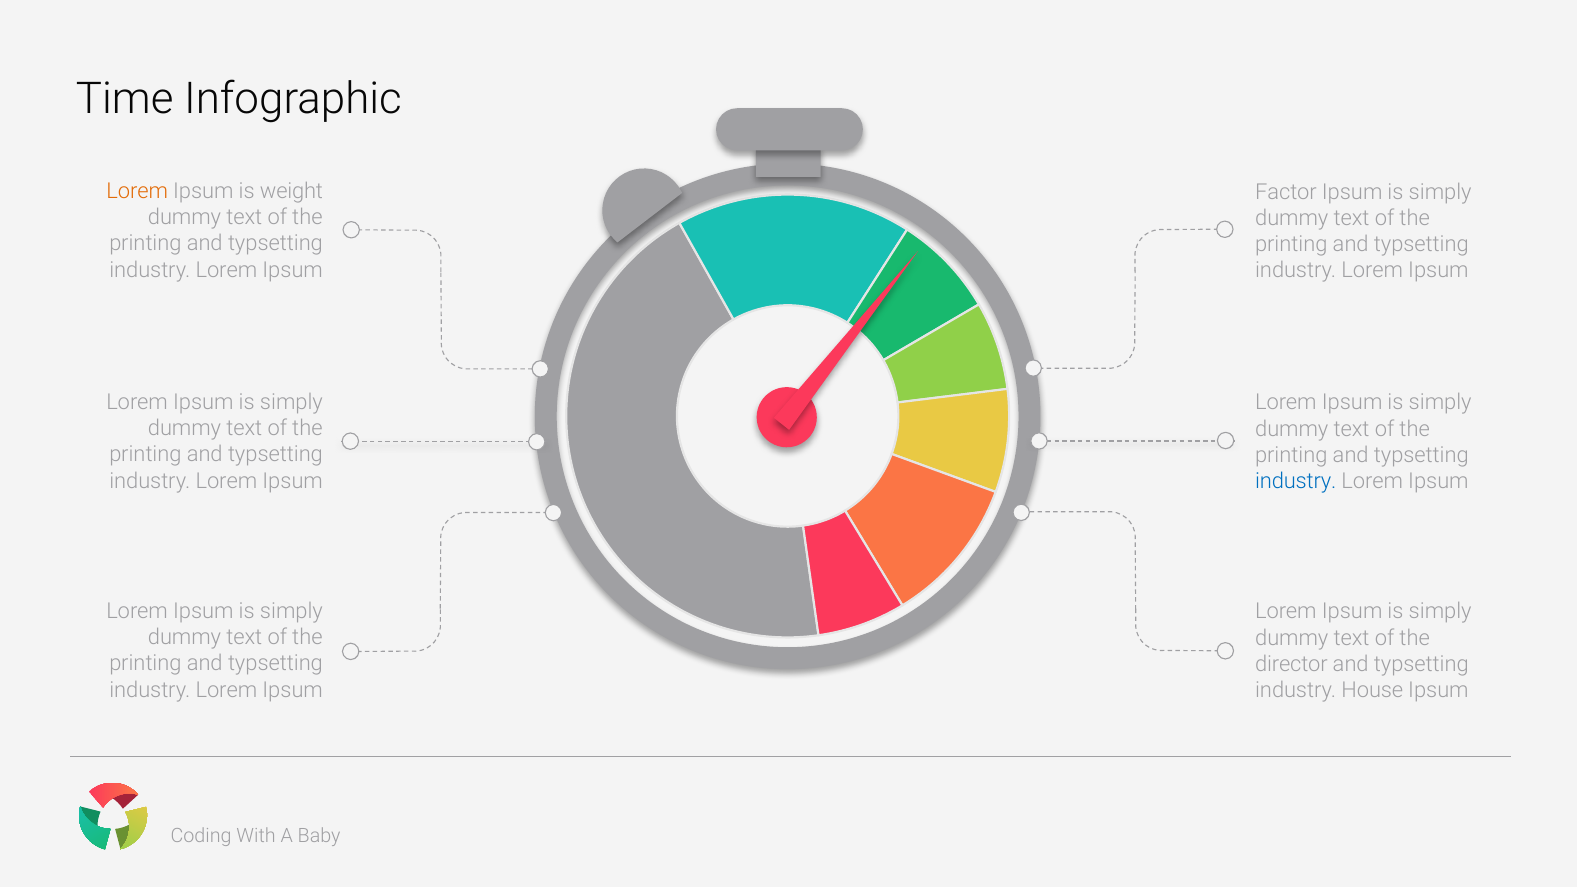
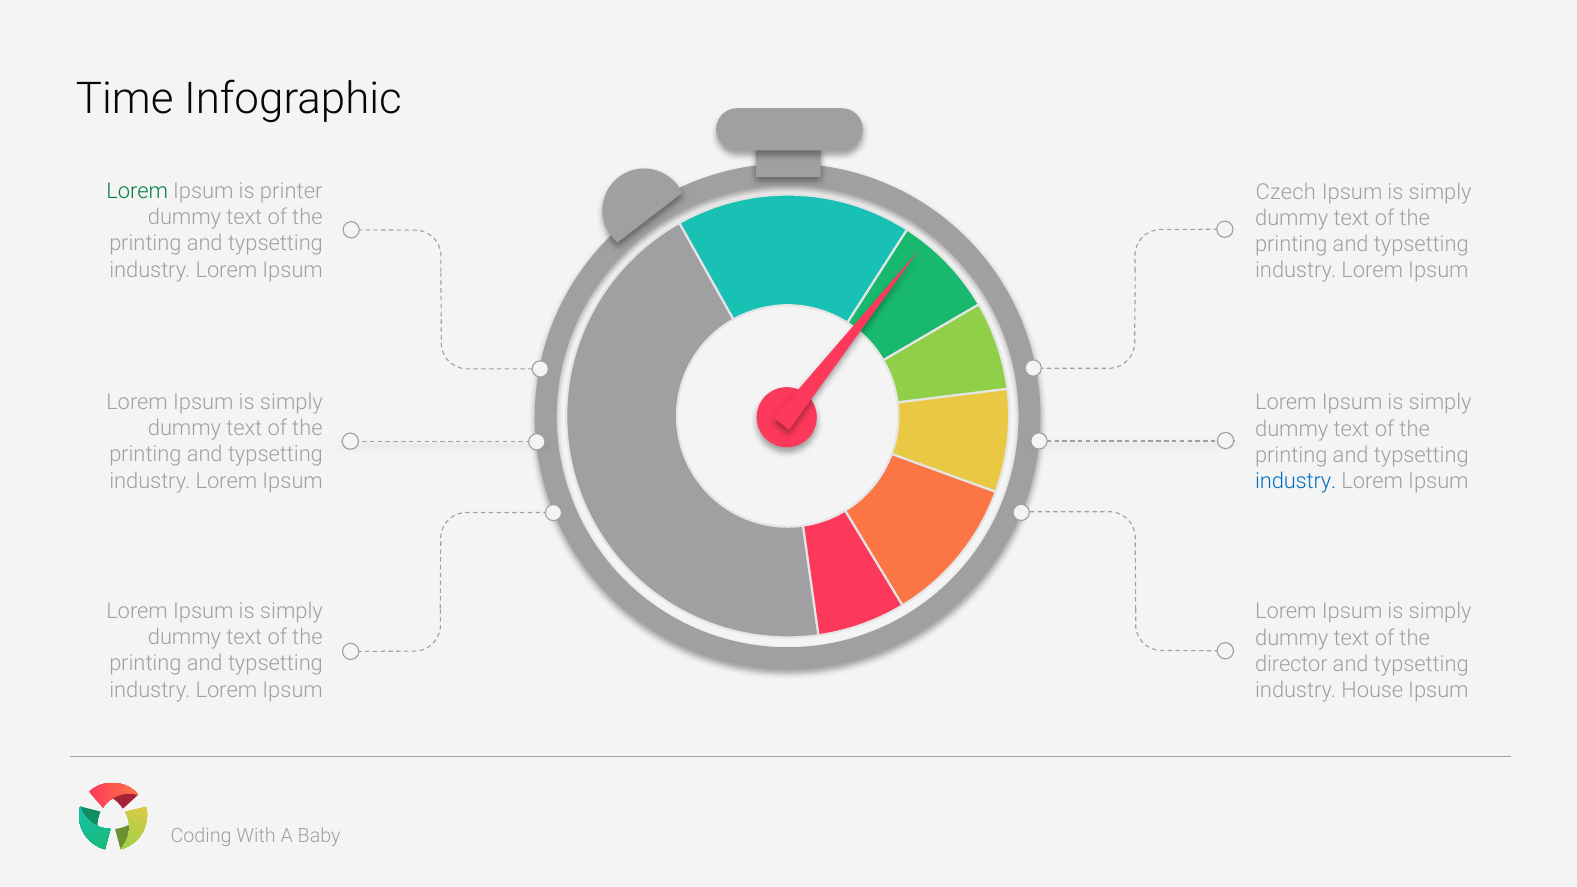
Lorem at (137, 191) colour: orange -> green
weight: weight -> printer
Factor: Factor -> Czech
